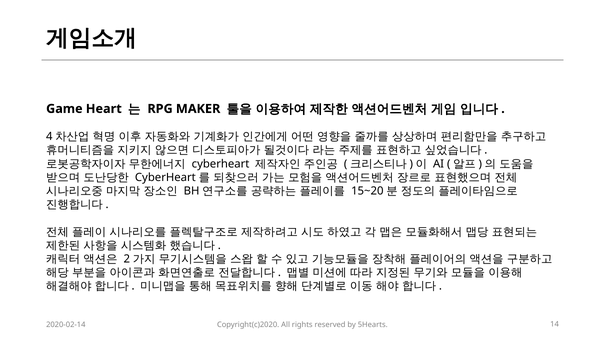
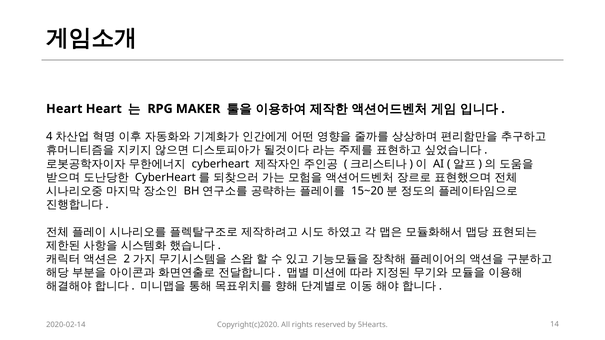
Game at (64, 109): Game -> Heart
